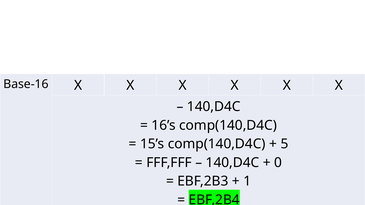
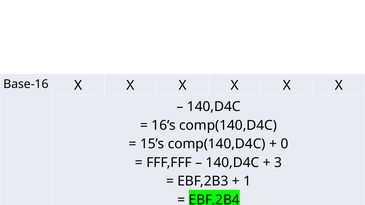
5: 5 -> 0
0: 0 -> 3
